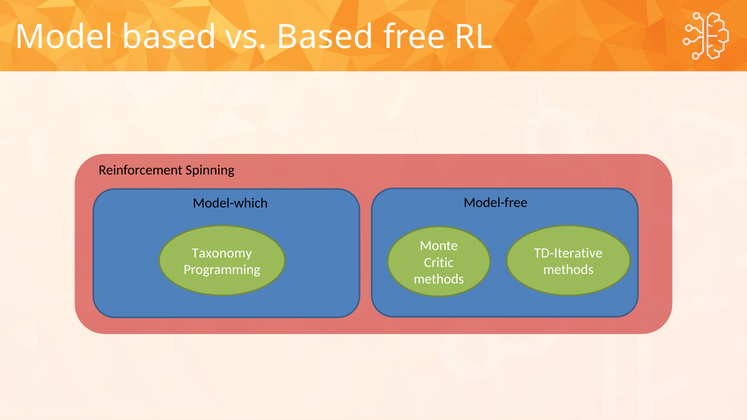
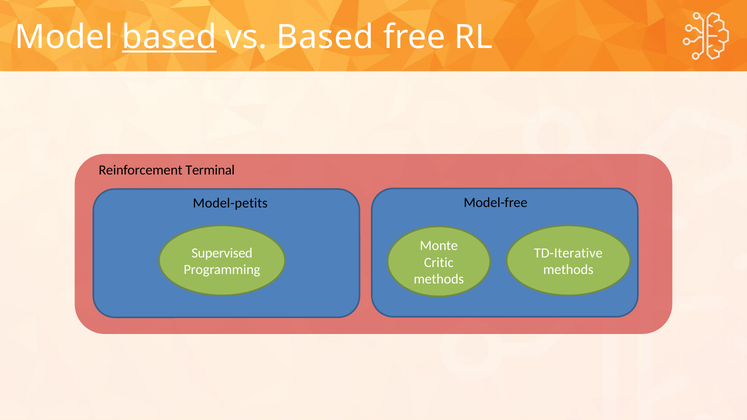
based at (169, 37) underline: none -> present
Spinning: Spinning -> Terminal
Model-which: Model-which -> Model-petits
Taxonomy: Taxonomy -> Supervised
